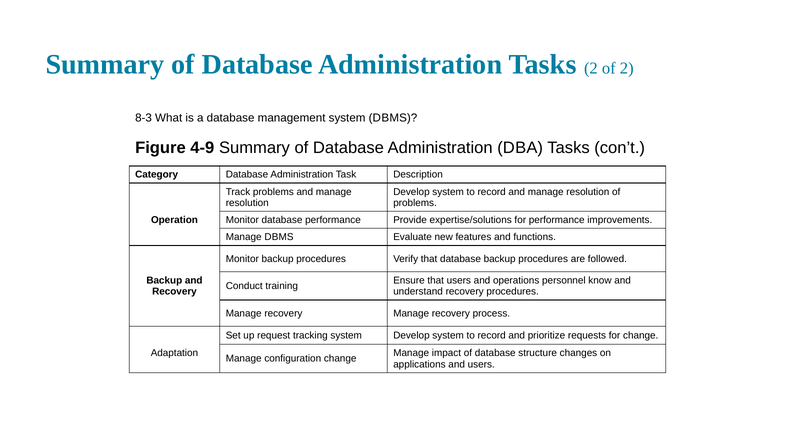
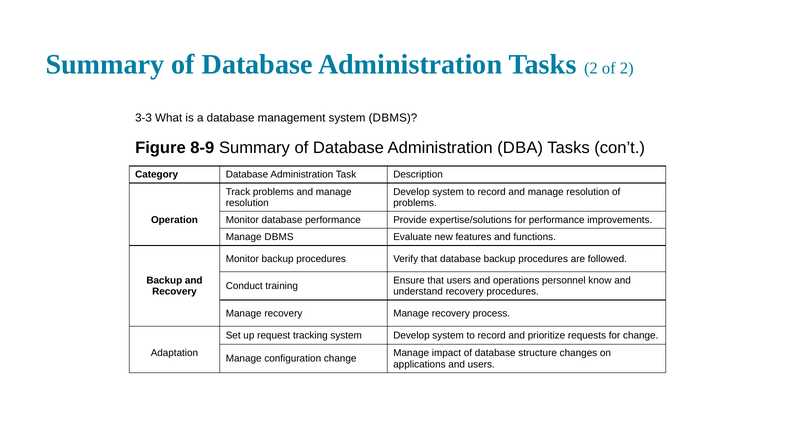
8-3: 8-3 -> 3-3
4-9: 4-9 -> 8-9
